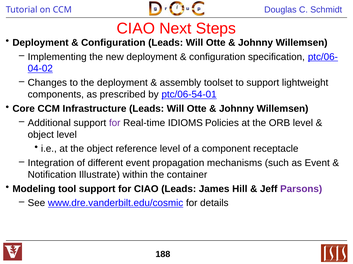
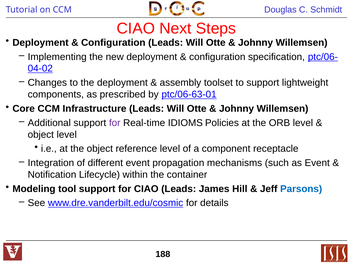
ptc/06-54-01: ptc/06-54-01 -> ptc/06-63-01
Illustrate: Illustrate -> Lifecycle
Parsons colour: purple -> blue
